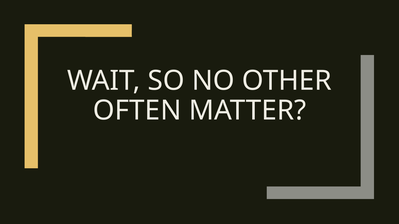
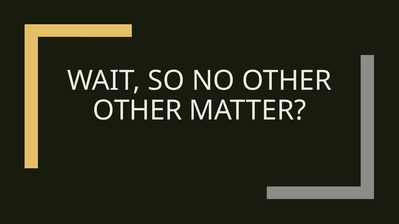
OFTEN at (137, 111): OFTEN -> OTHER
